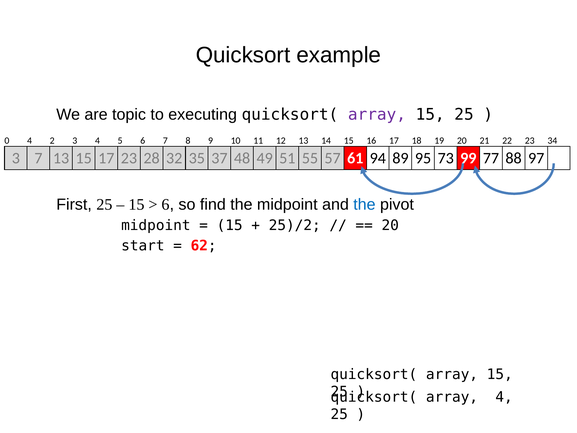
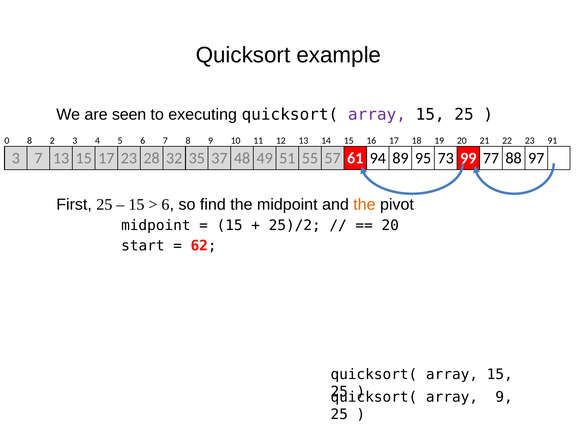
topic: topic -> seen
0 4: 4 -> 8
34: 34 -> 91
the at (364, 204) colour: blue -> orange
array 4: 4 -> 9
